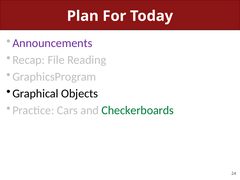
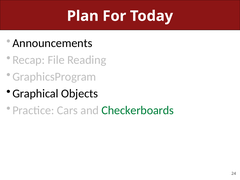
Announcements colour: purple -> black
